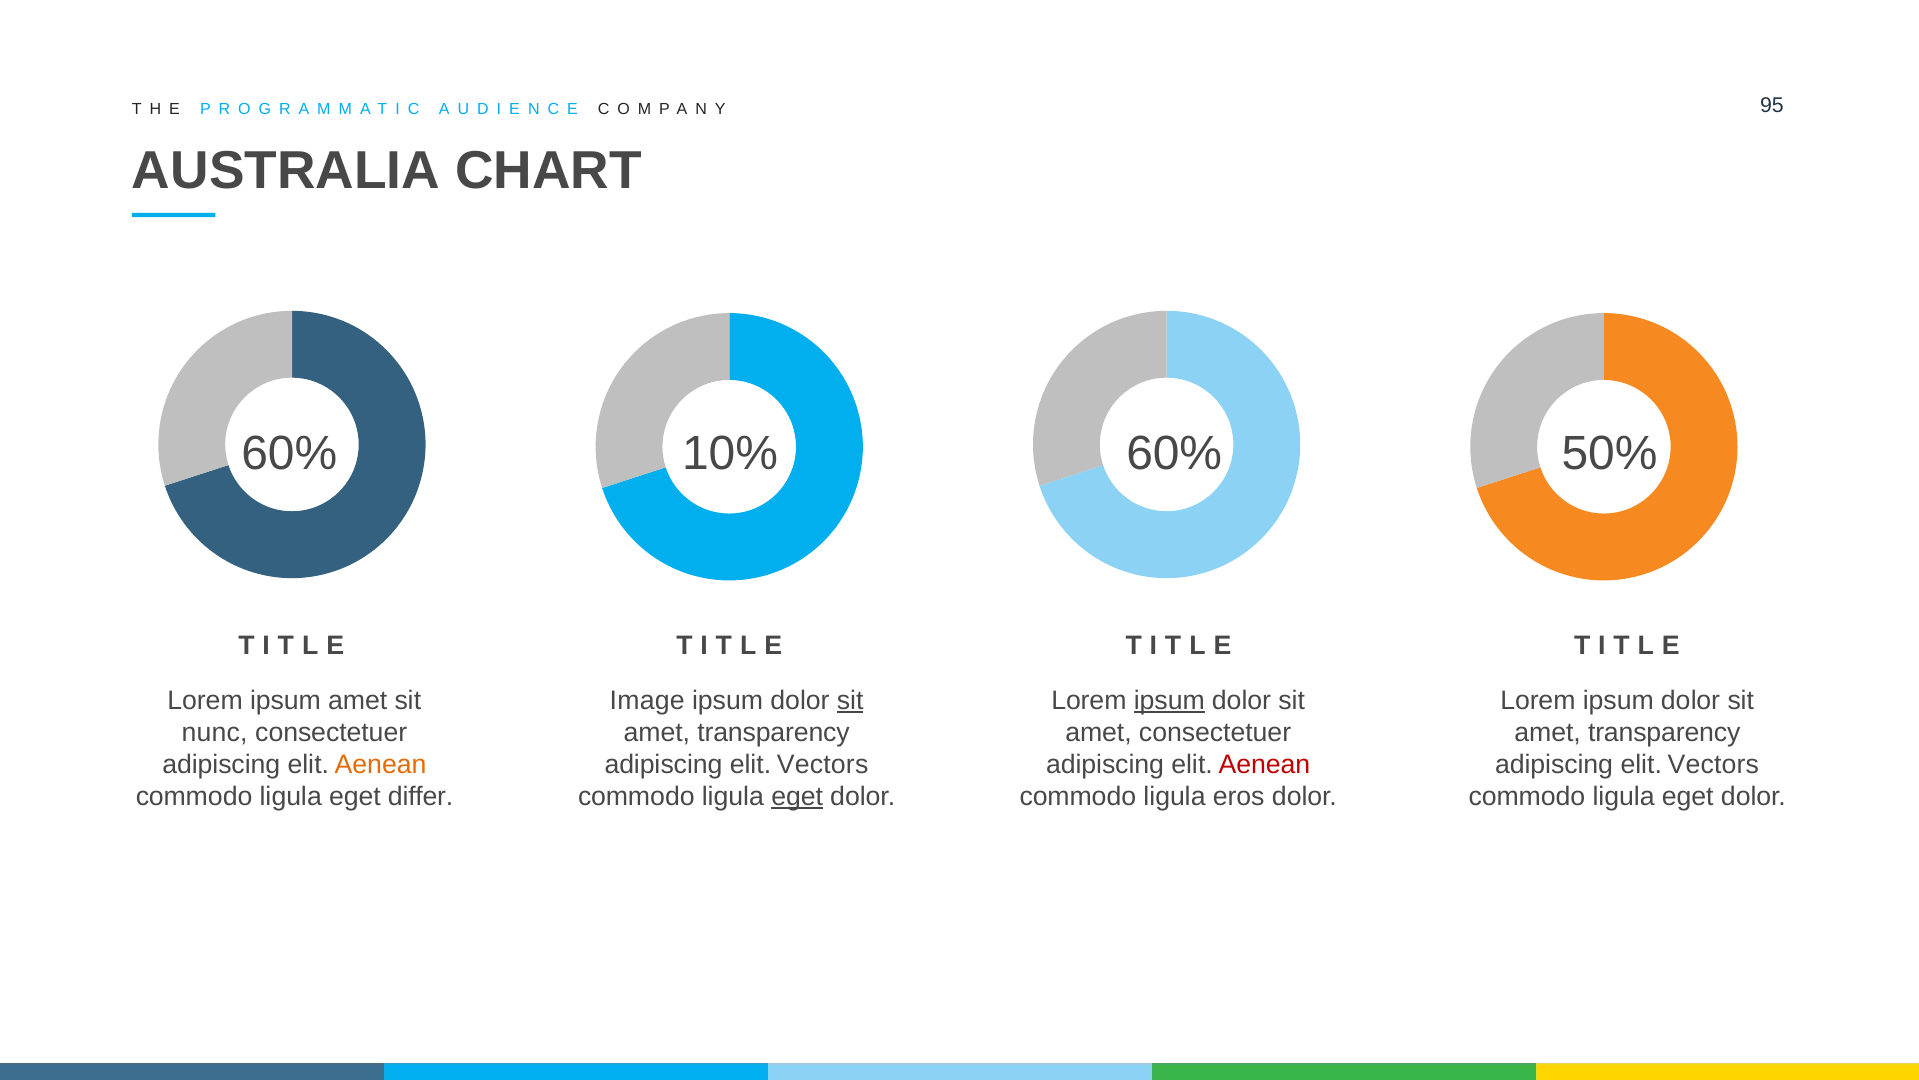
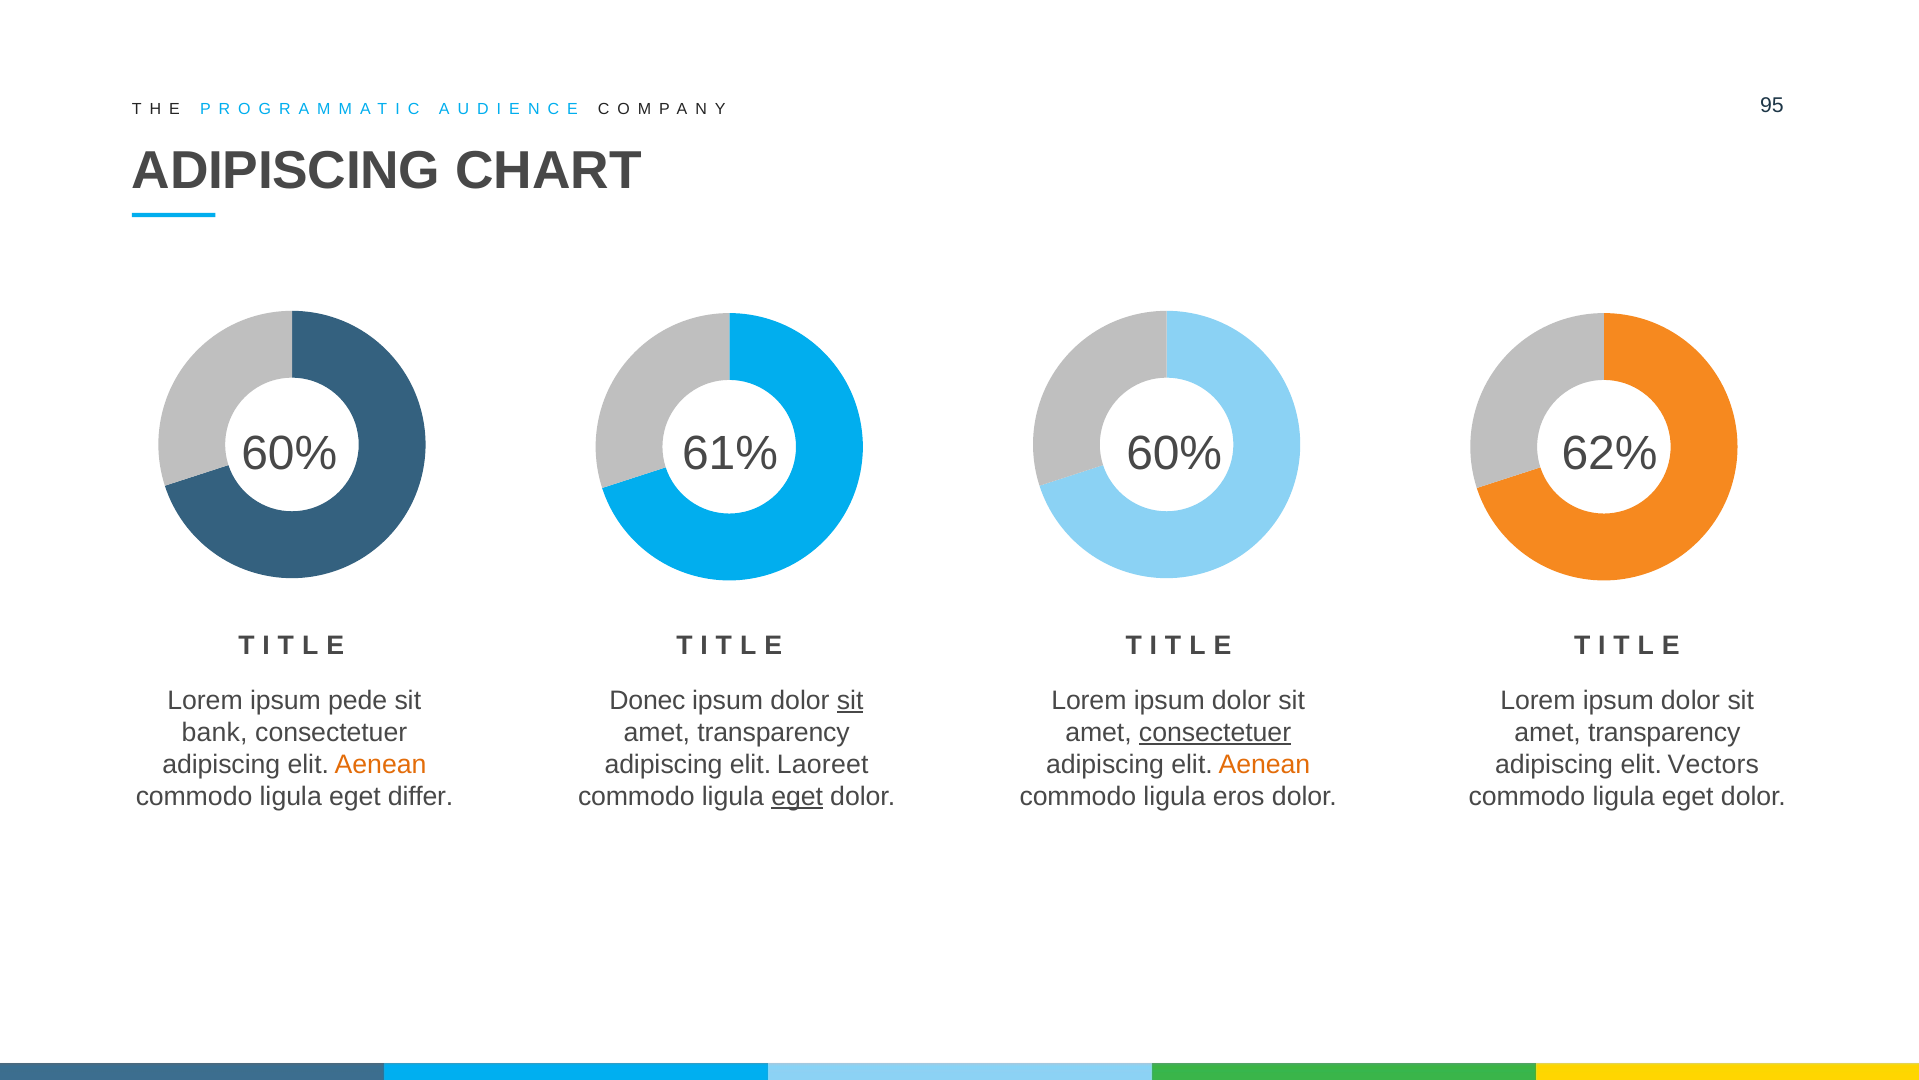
AUSTRALIA at (286, 171): AUSTRALIA -> ADIPISCING
10%: 10% -> 61%
50%: 50% -> 62%
ipsum amet: amet -> pede
Image: Image -> Donec
ipsum at (1169, 700) underline: present -> none
nunc: nunc -> bank
consectetuer at (1215, 732) underline: none -> present
Vectors at (823, 764): Vectors -> Laoreet
Aenean at (1264, 764) colour: red -> orange
